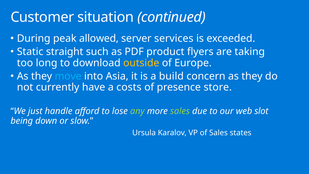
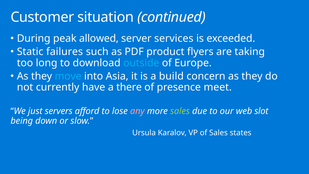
straight: straight -> failures
outside colour: yellow -> light blue
costs: costs -> there
store: store -> meet
handle: handle -> servers
any colour: light green -> pink
